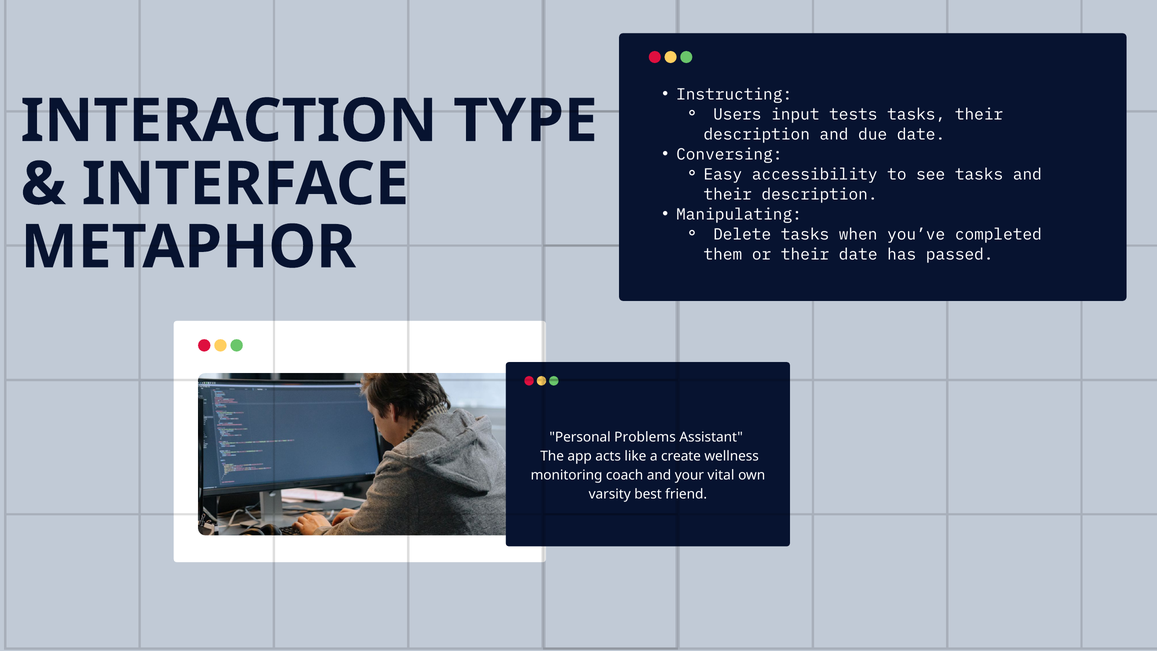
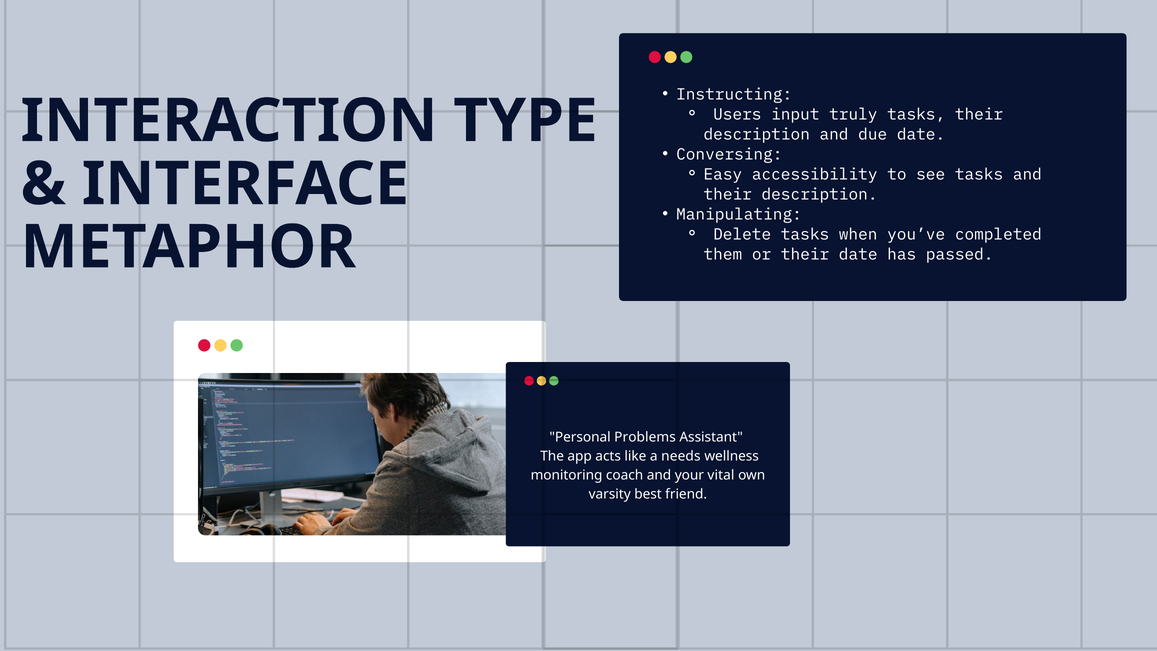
tests: tests -> truly
create: create -> needs
